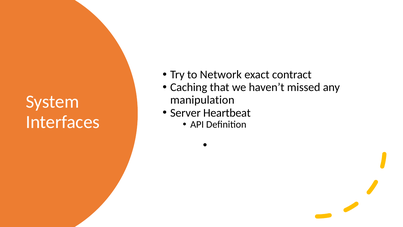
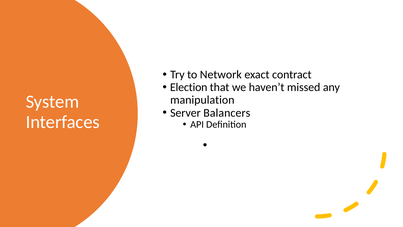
Caching: Caching -> Election
Heartbeat: Heartbeat -> Balancers
